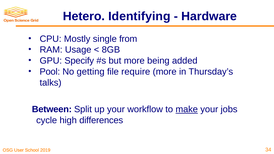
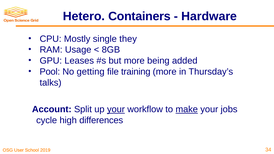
Identifying: Identifying -> Containers
from: from -> they
Specify: Specify -> Leases
require: require -> training
Between: Between -> Account
your at (116, 109) underline: none -> present
